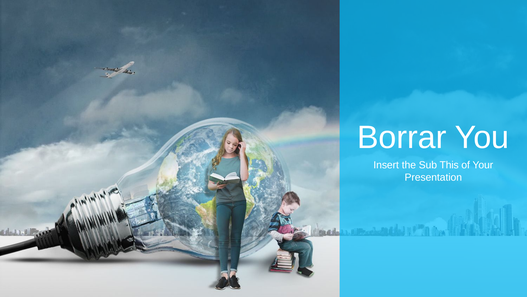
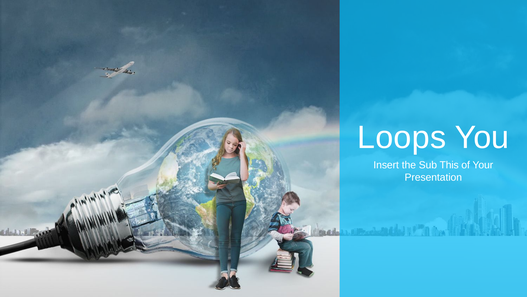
Borrar: Borrar -> Loops
